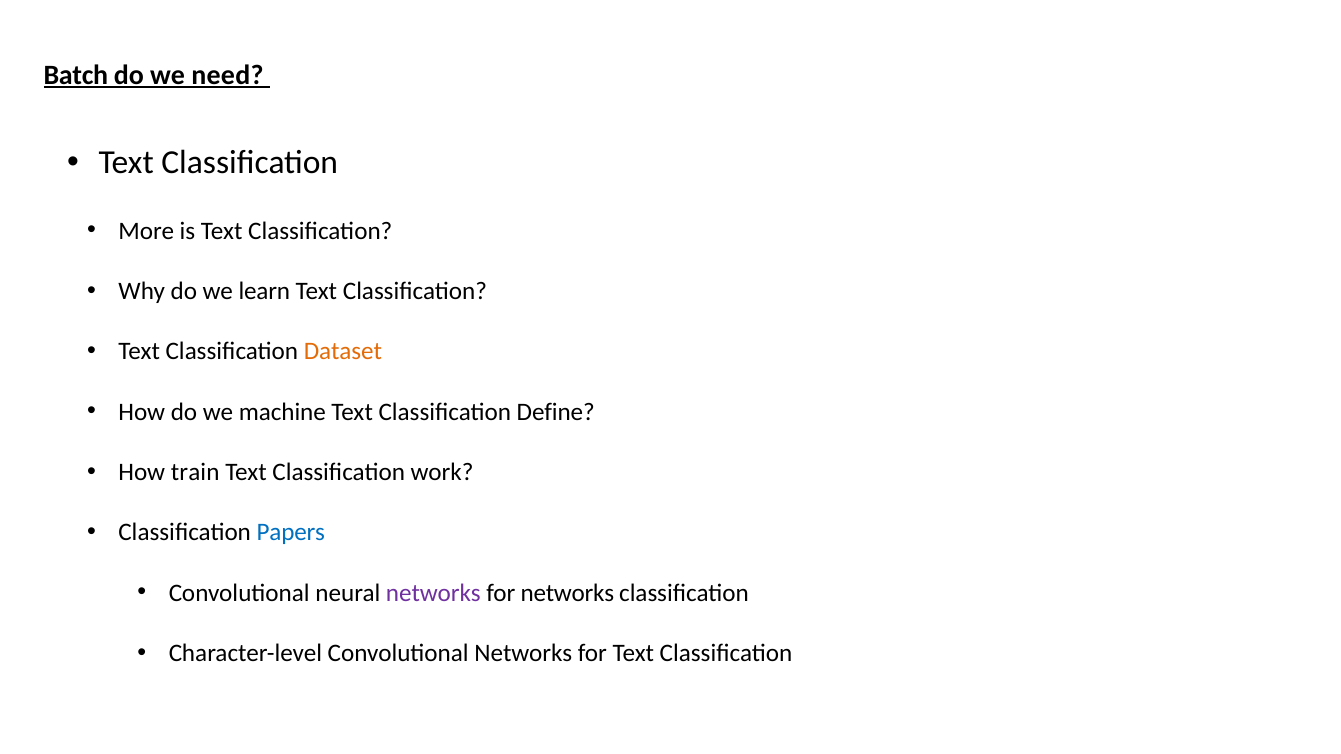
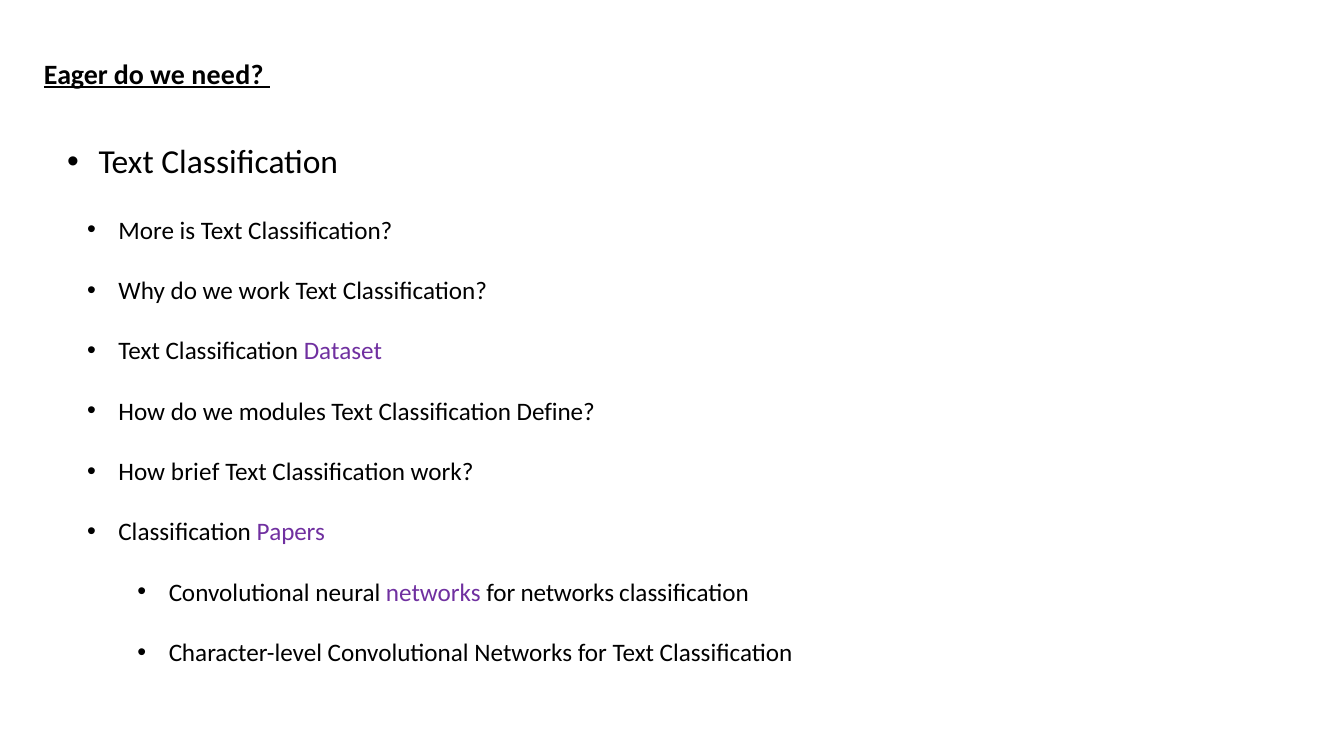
Batch: Batch -> Eager
we learn: learn -> work
Dataset colour: orange -> purple
machine: machine -> modules
train: train -> brief
Papers colour: blue -> purple
